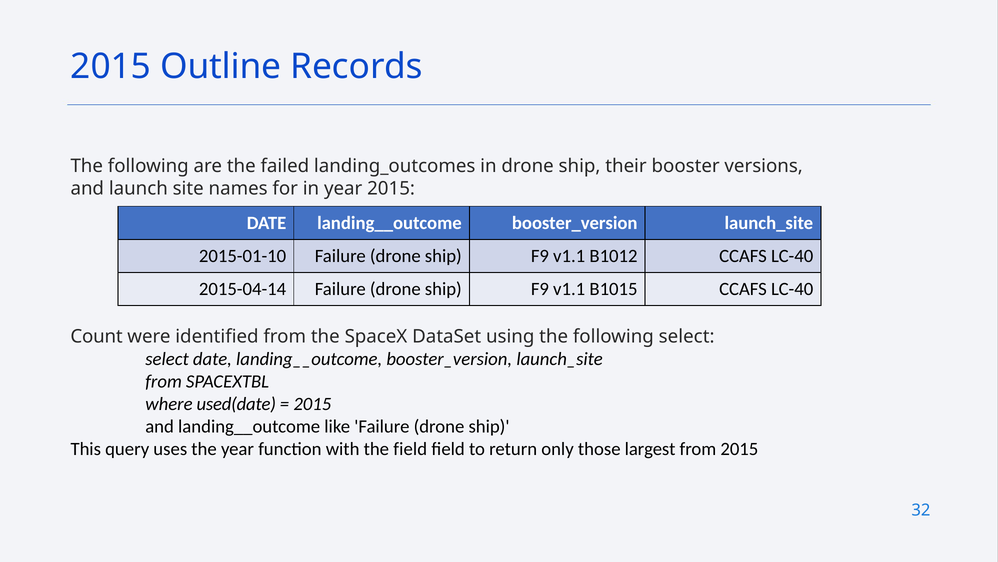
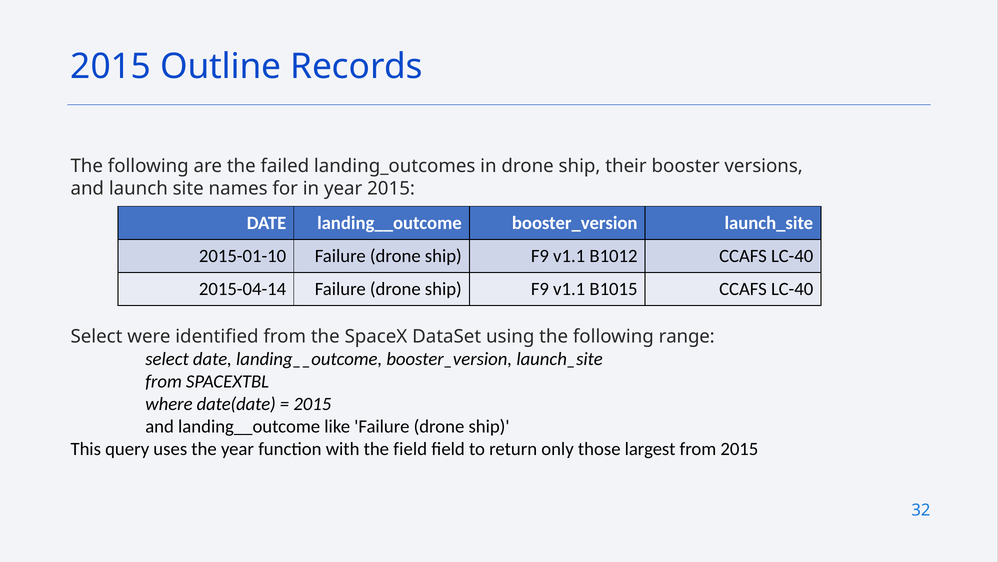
Count at (97, 336): Count -> Select
following select: select -> range
used(date: used(date -> date(date
